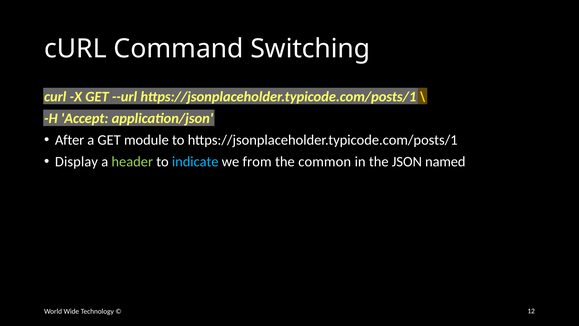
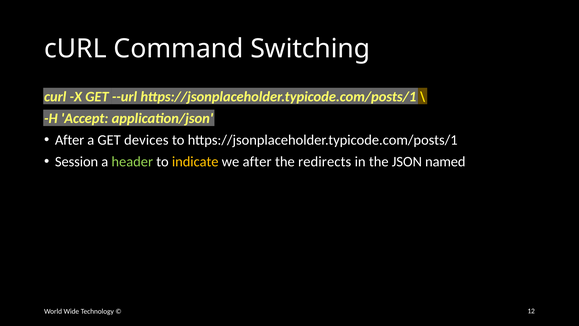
module: module -> devices
Display: Display -> Session
indicate colour: light blue -> yellow
we from: from -> after
common: common -> redirects
